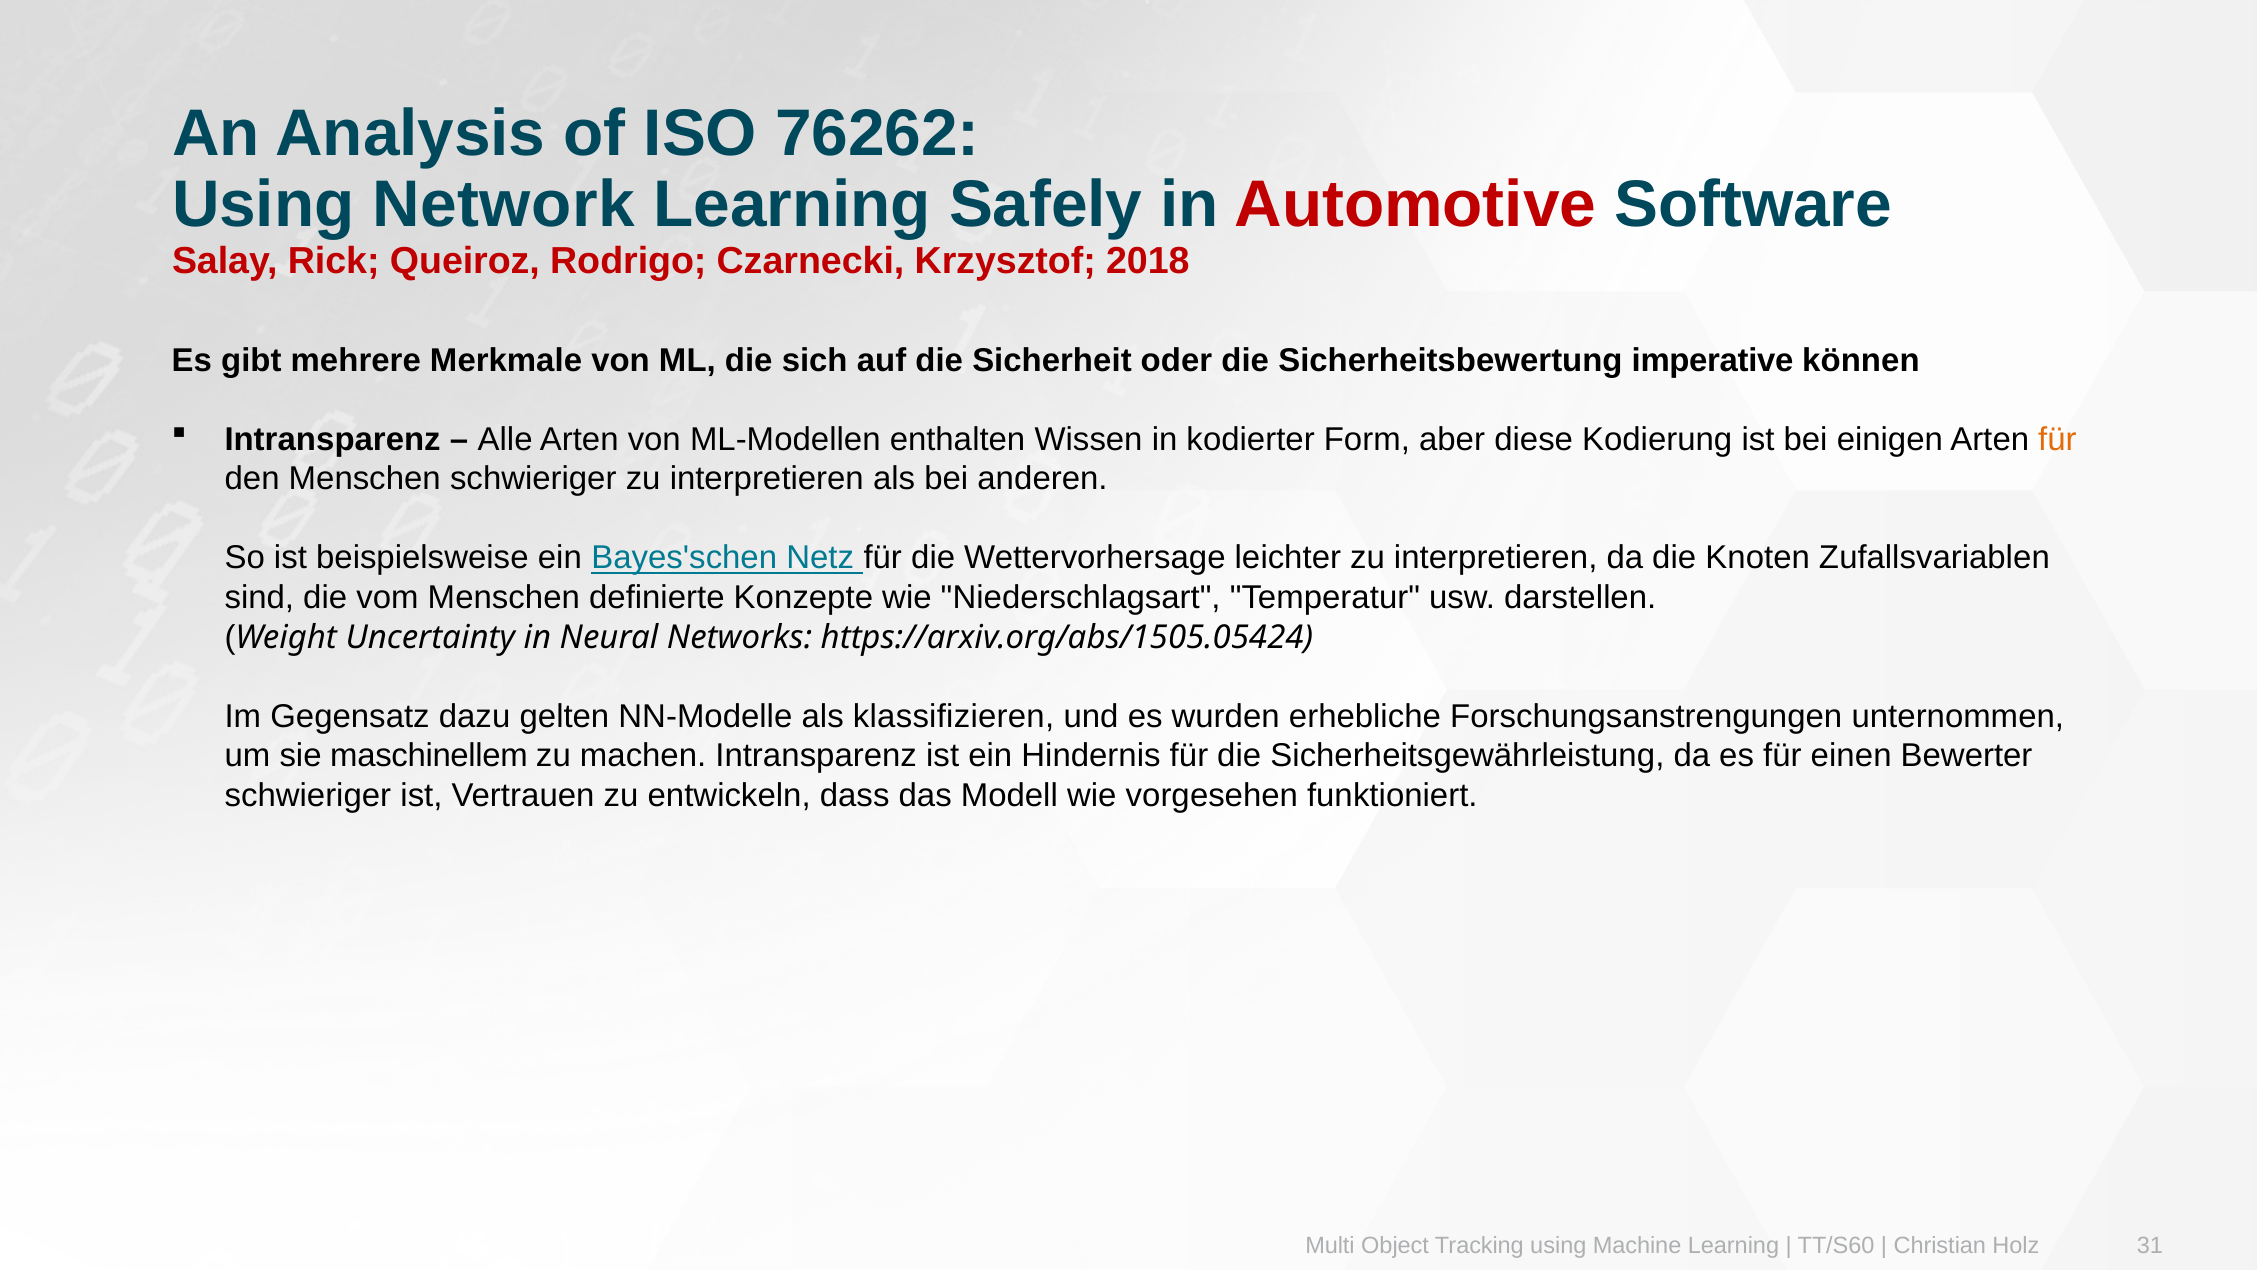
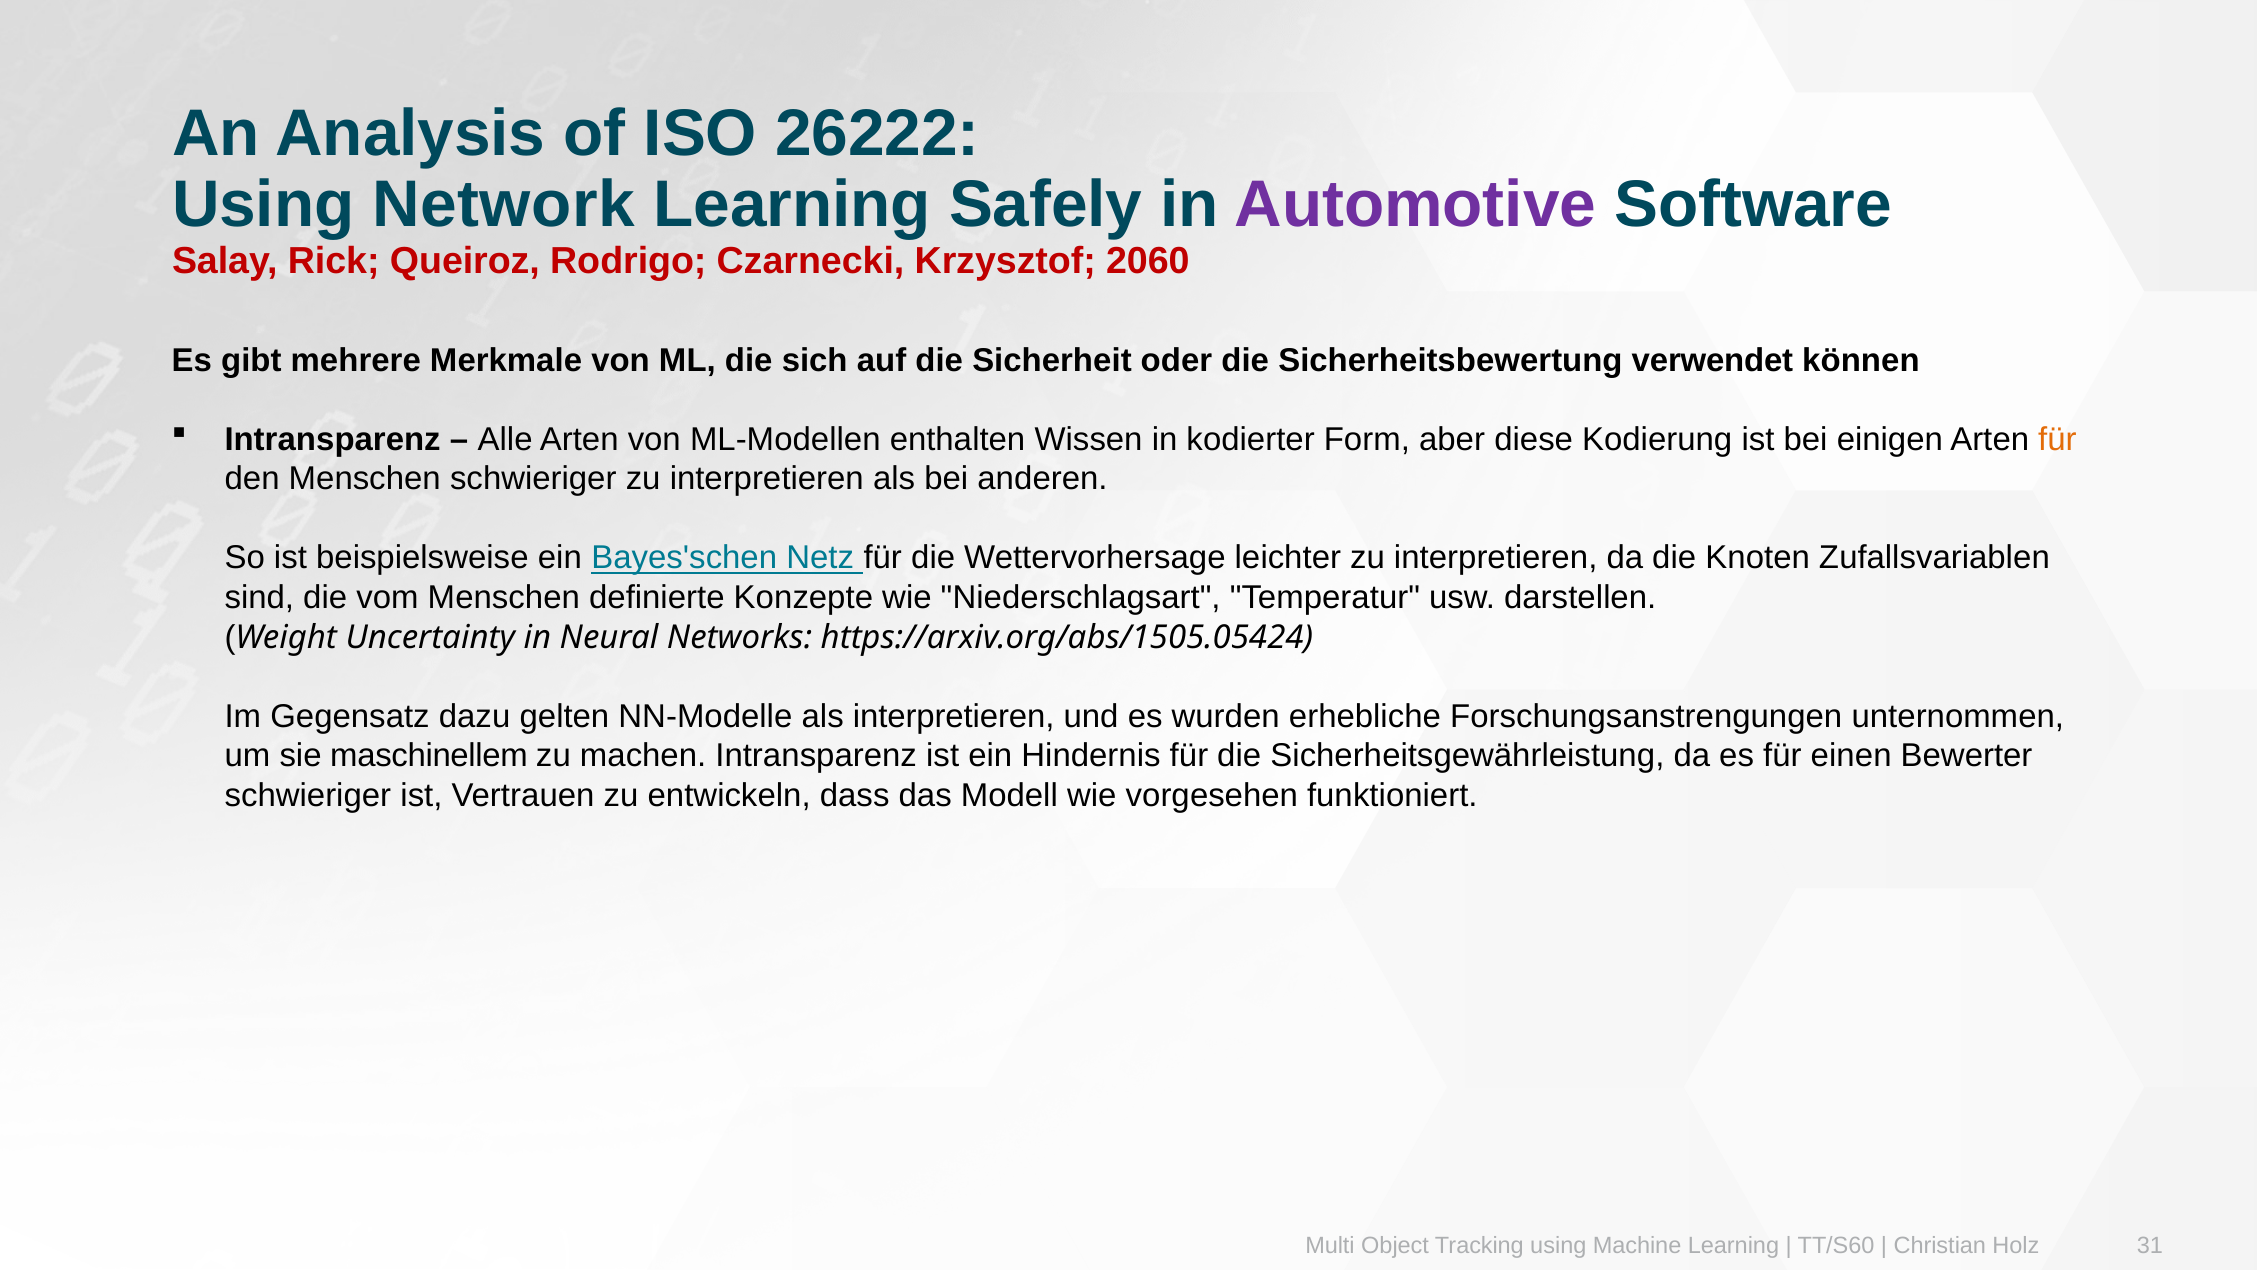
76262: 76262 -> 26222
Automotive colour: red -> purple
2018: 2018 -> 2060
imperative: imperative -> verwendet
als klassifizieren: klassifizieren -> interpretieren
